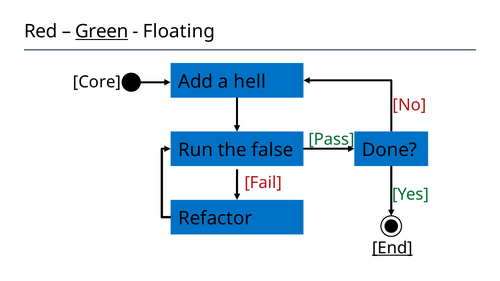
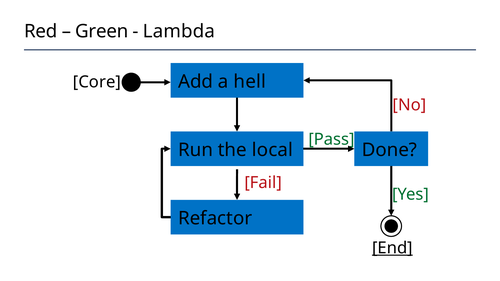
Green underline: present -> none
Floating: Floating -> Lambda
false: false -> local
